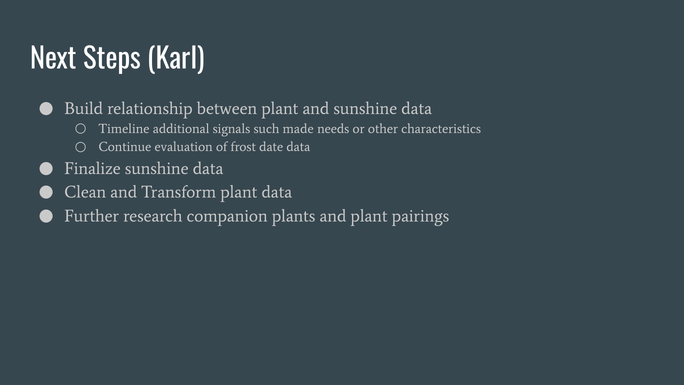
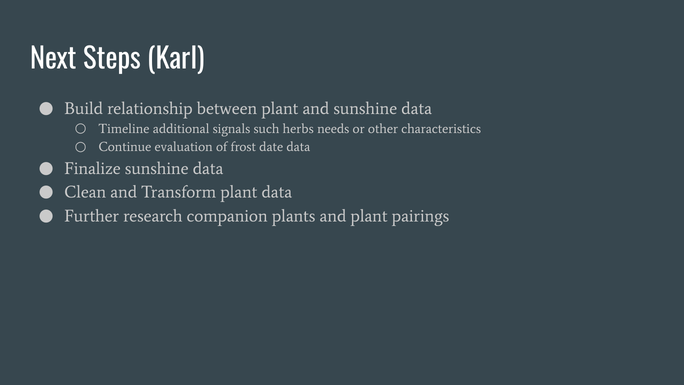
made: made -> herbs
